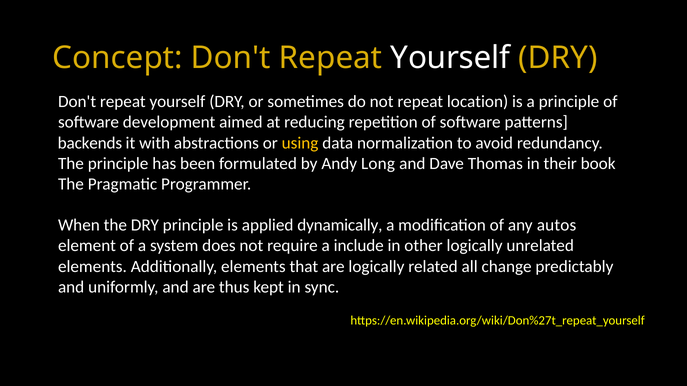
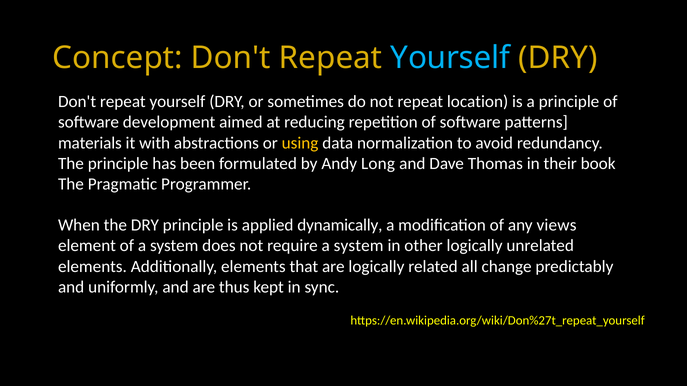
Yourself at (450, 58) colour: white -> light blue
backends: backends -> materials
autos: autos -> views
require a include: include -> system
